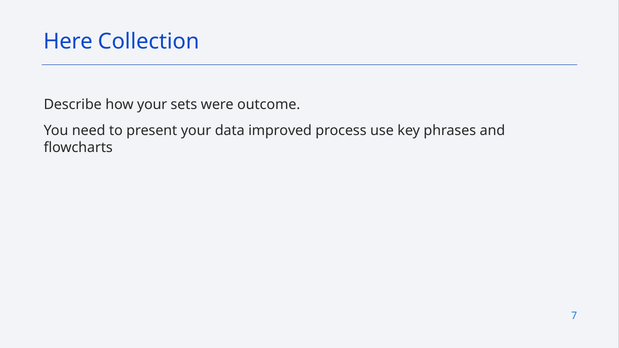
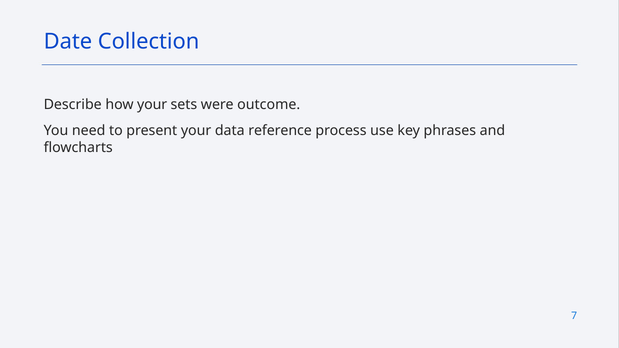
Here: Here -> Date
improved: improved -> reference
